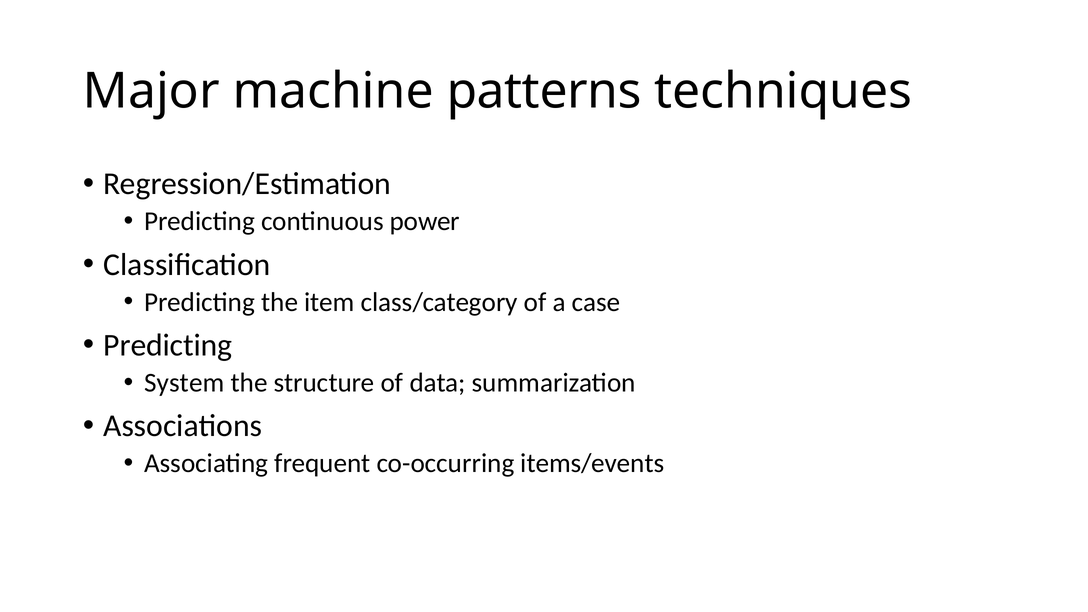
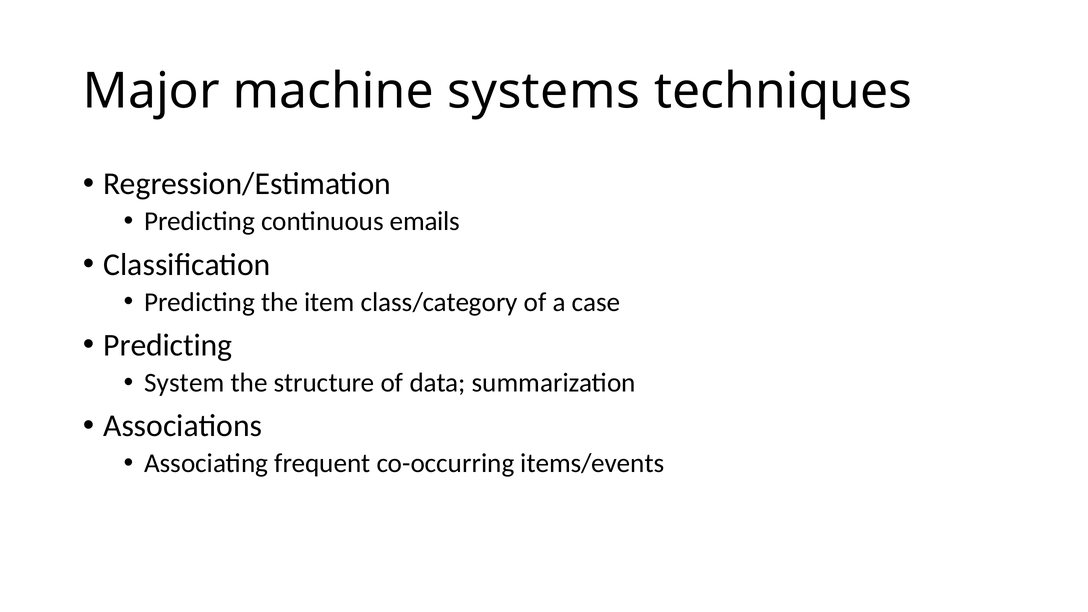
patterns: patterns -> systems
power: power -> emails
